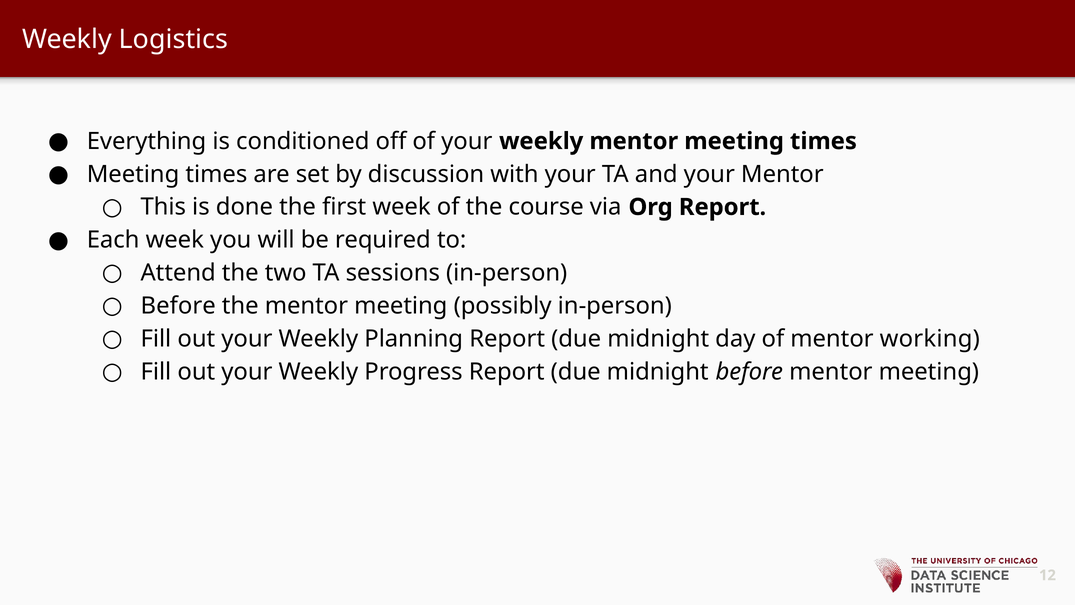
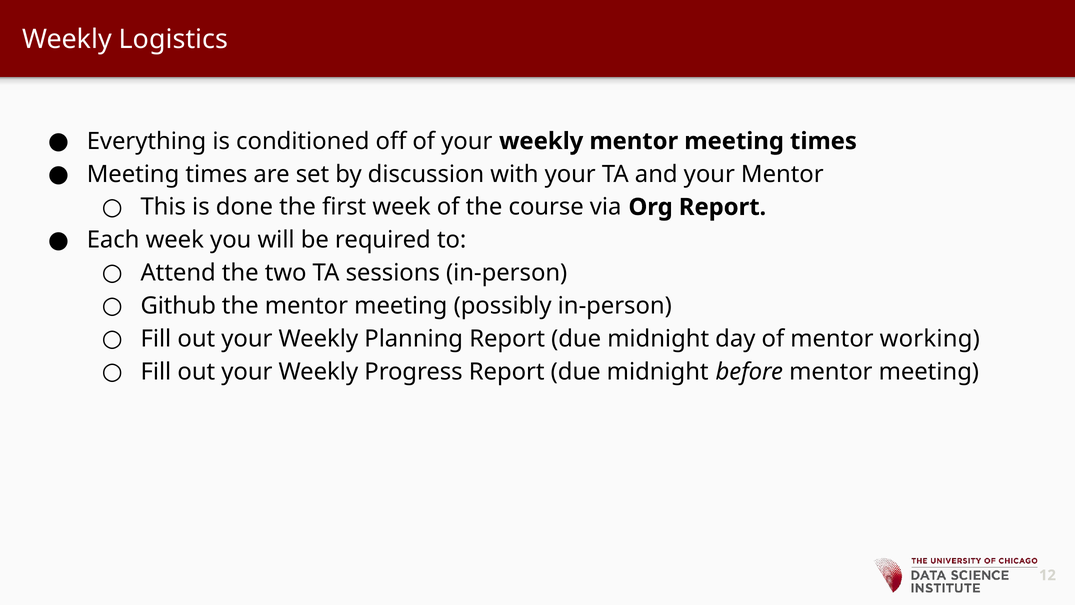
Before at (178, 306): Before -> Github
